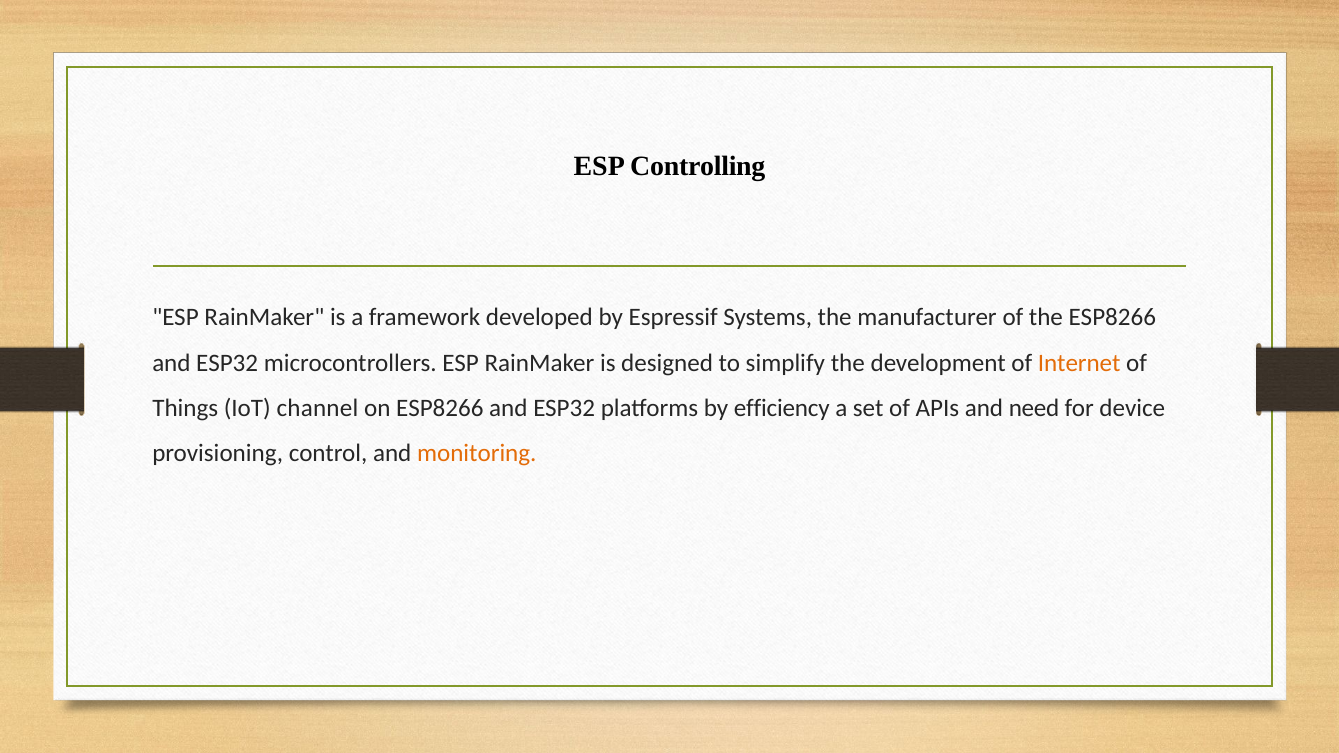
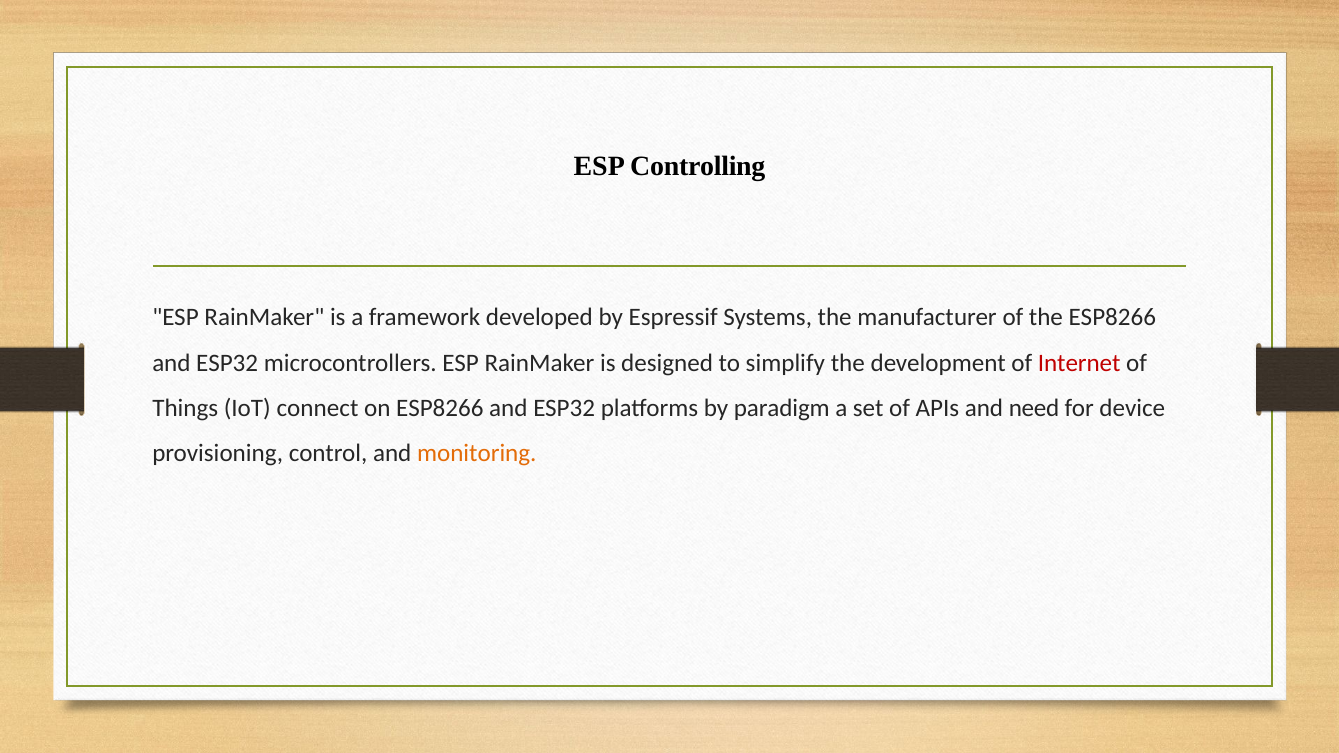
Internet colour: orange -> red
channel: channel -> connect
efficiency: efficiency -> paradigm
